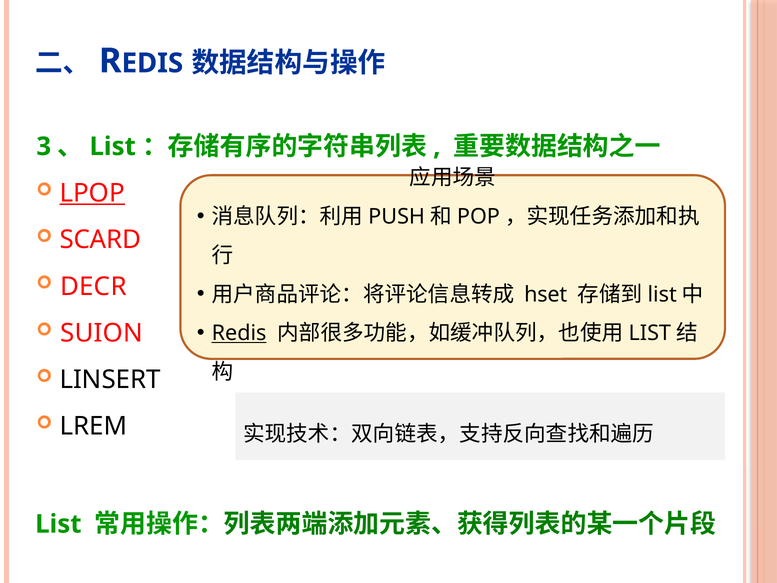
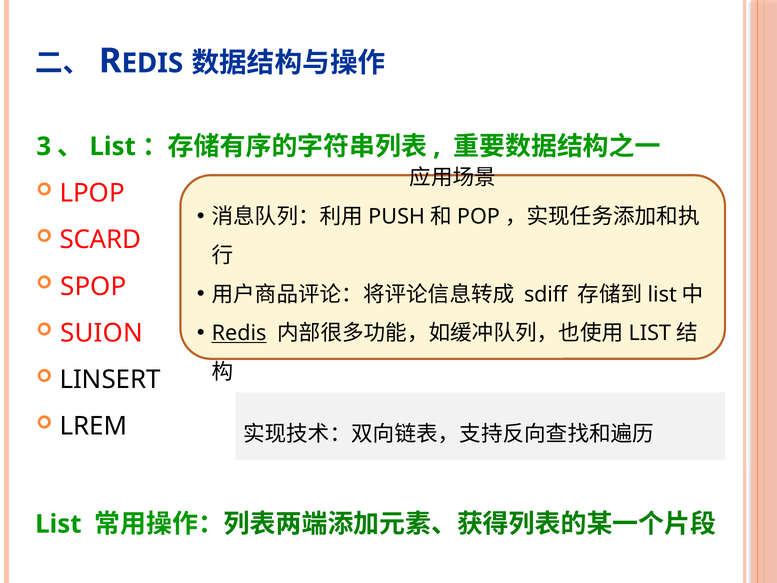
LPOP underline: present -> none
DECR: DECR -> SPOP
hset: hset -> sdiff
